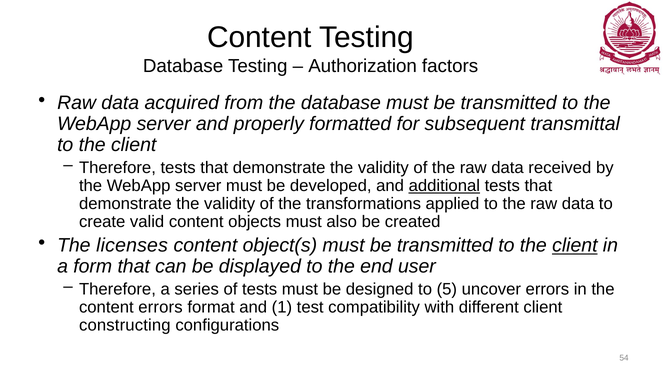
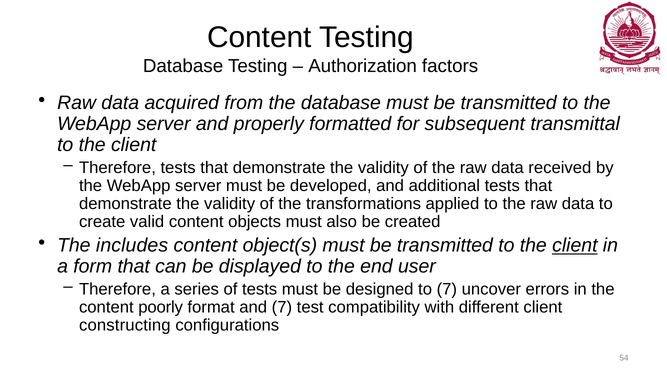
additional underline: present -> none
licenses: licenses -> includes
to 5: 5 -> 7
content errors: errors -> poorly
and 1: 1 -> 7
